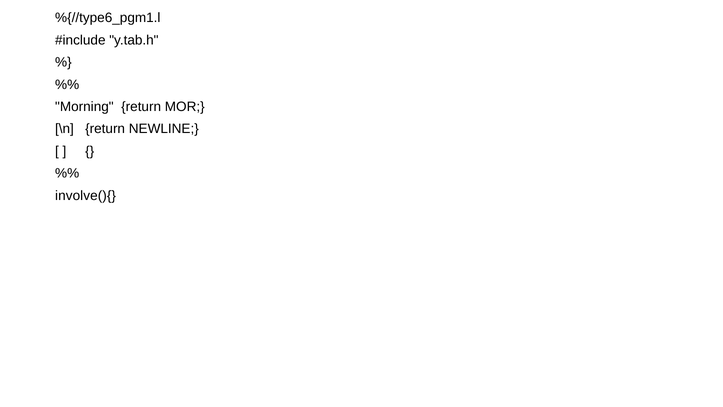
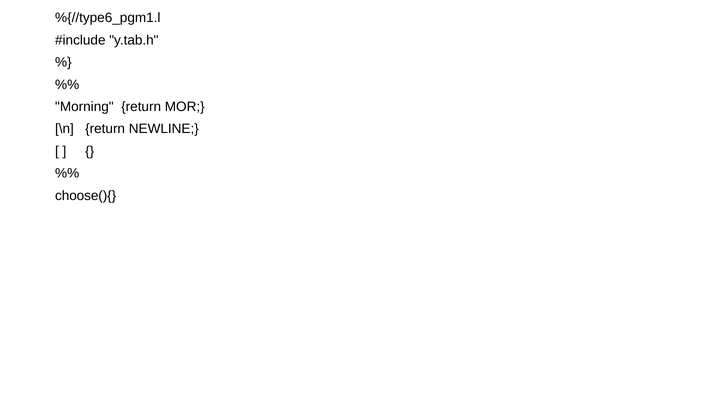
involve(){: involve(){ -> choose(){
